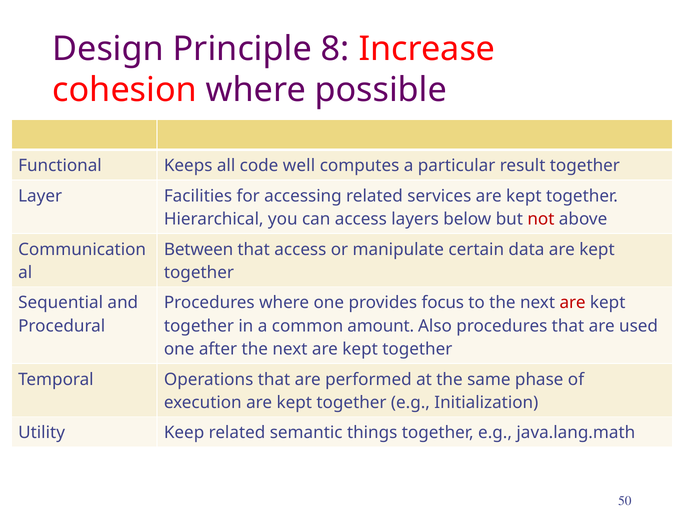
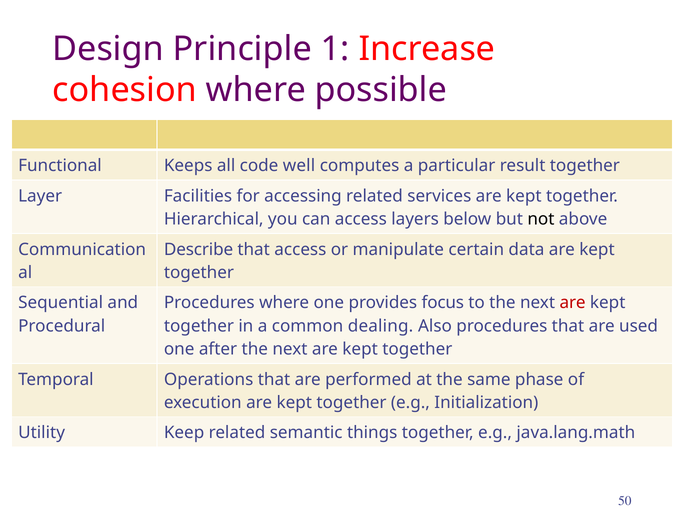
8: 8 -> 1
not colour: red -> black
Between: Between -> Describe
amount: amount -> dealing
